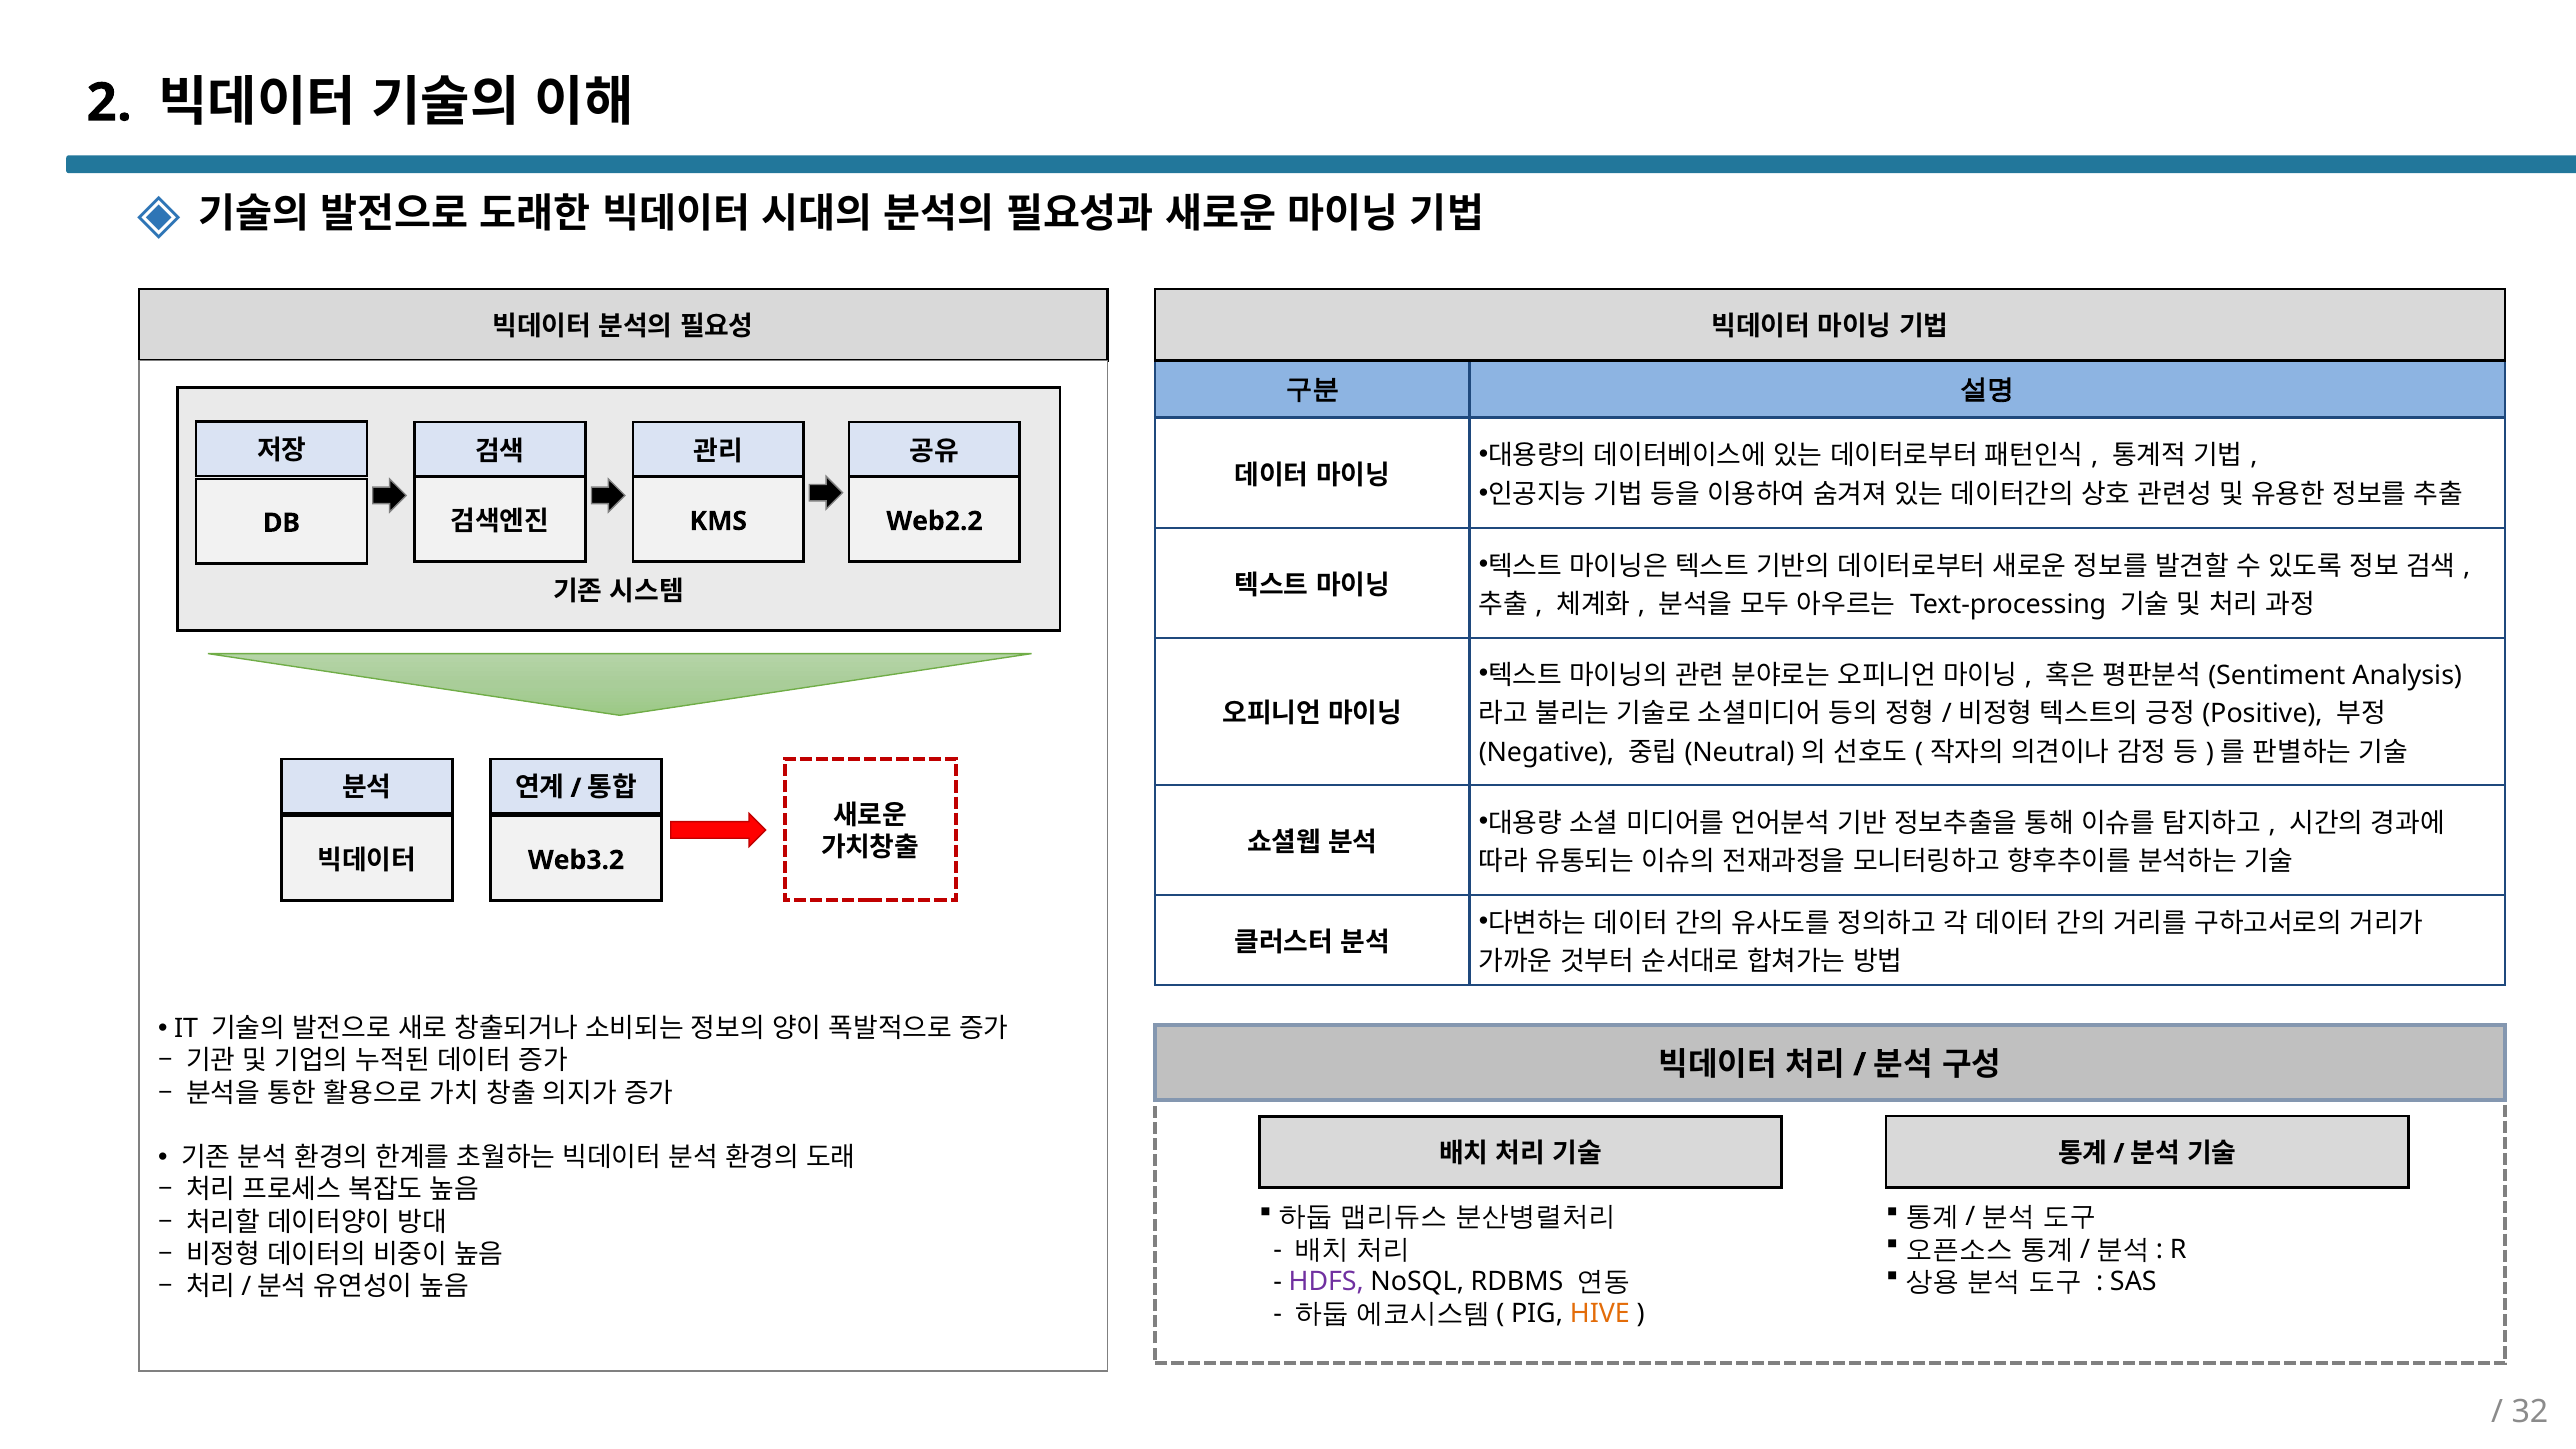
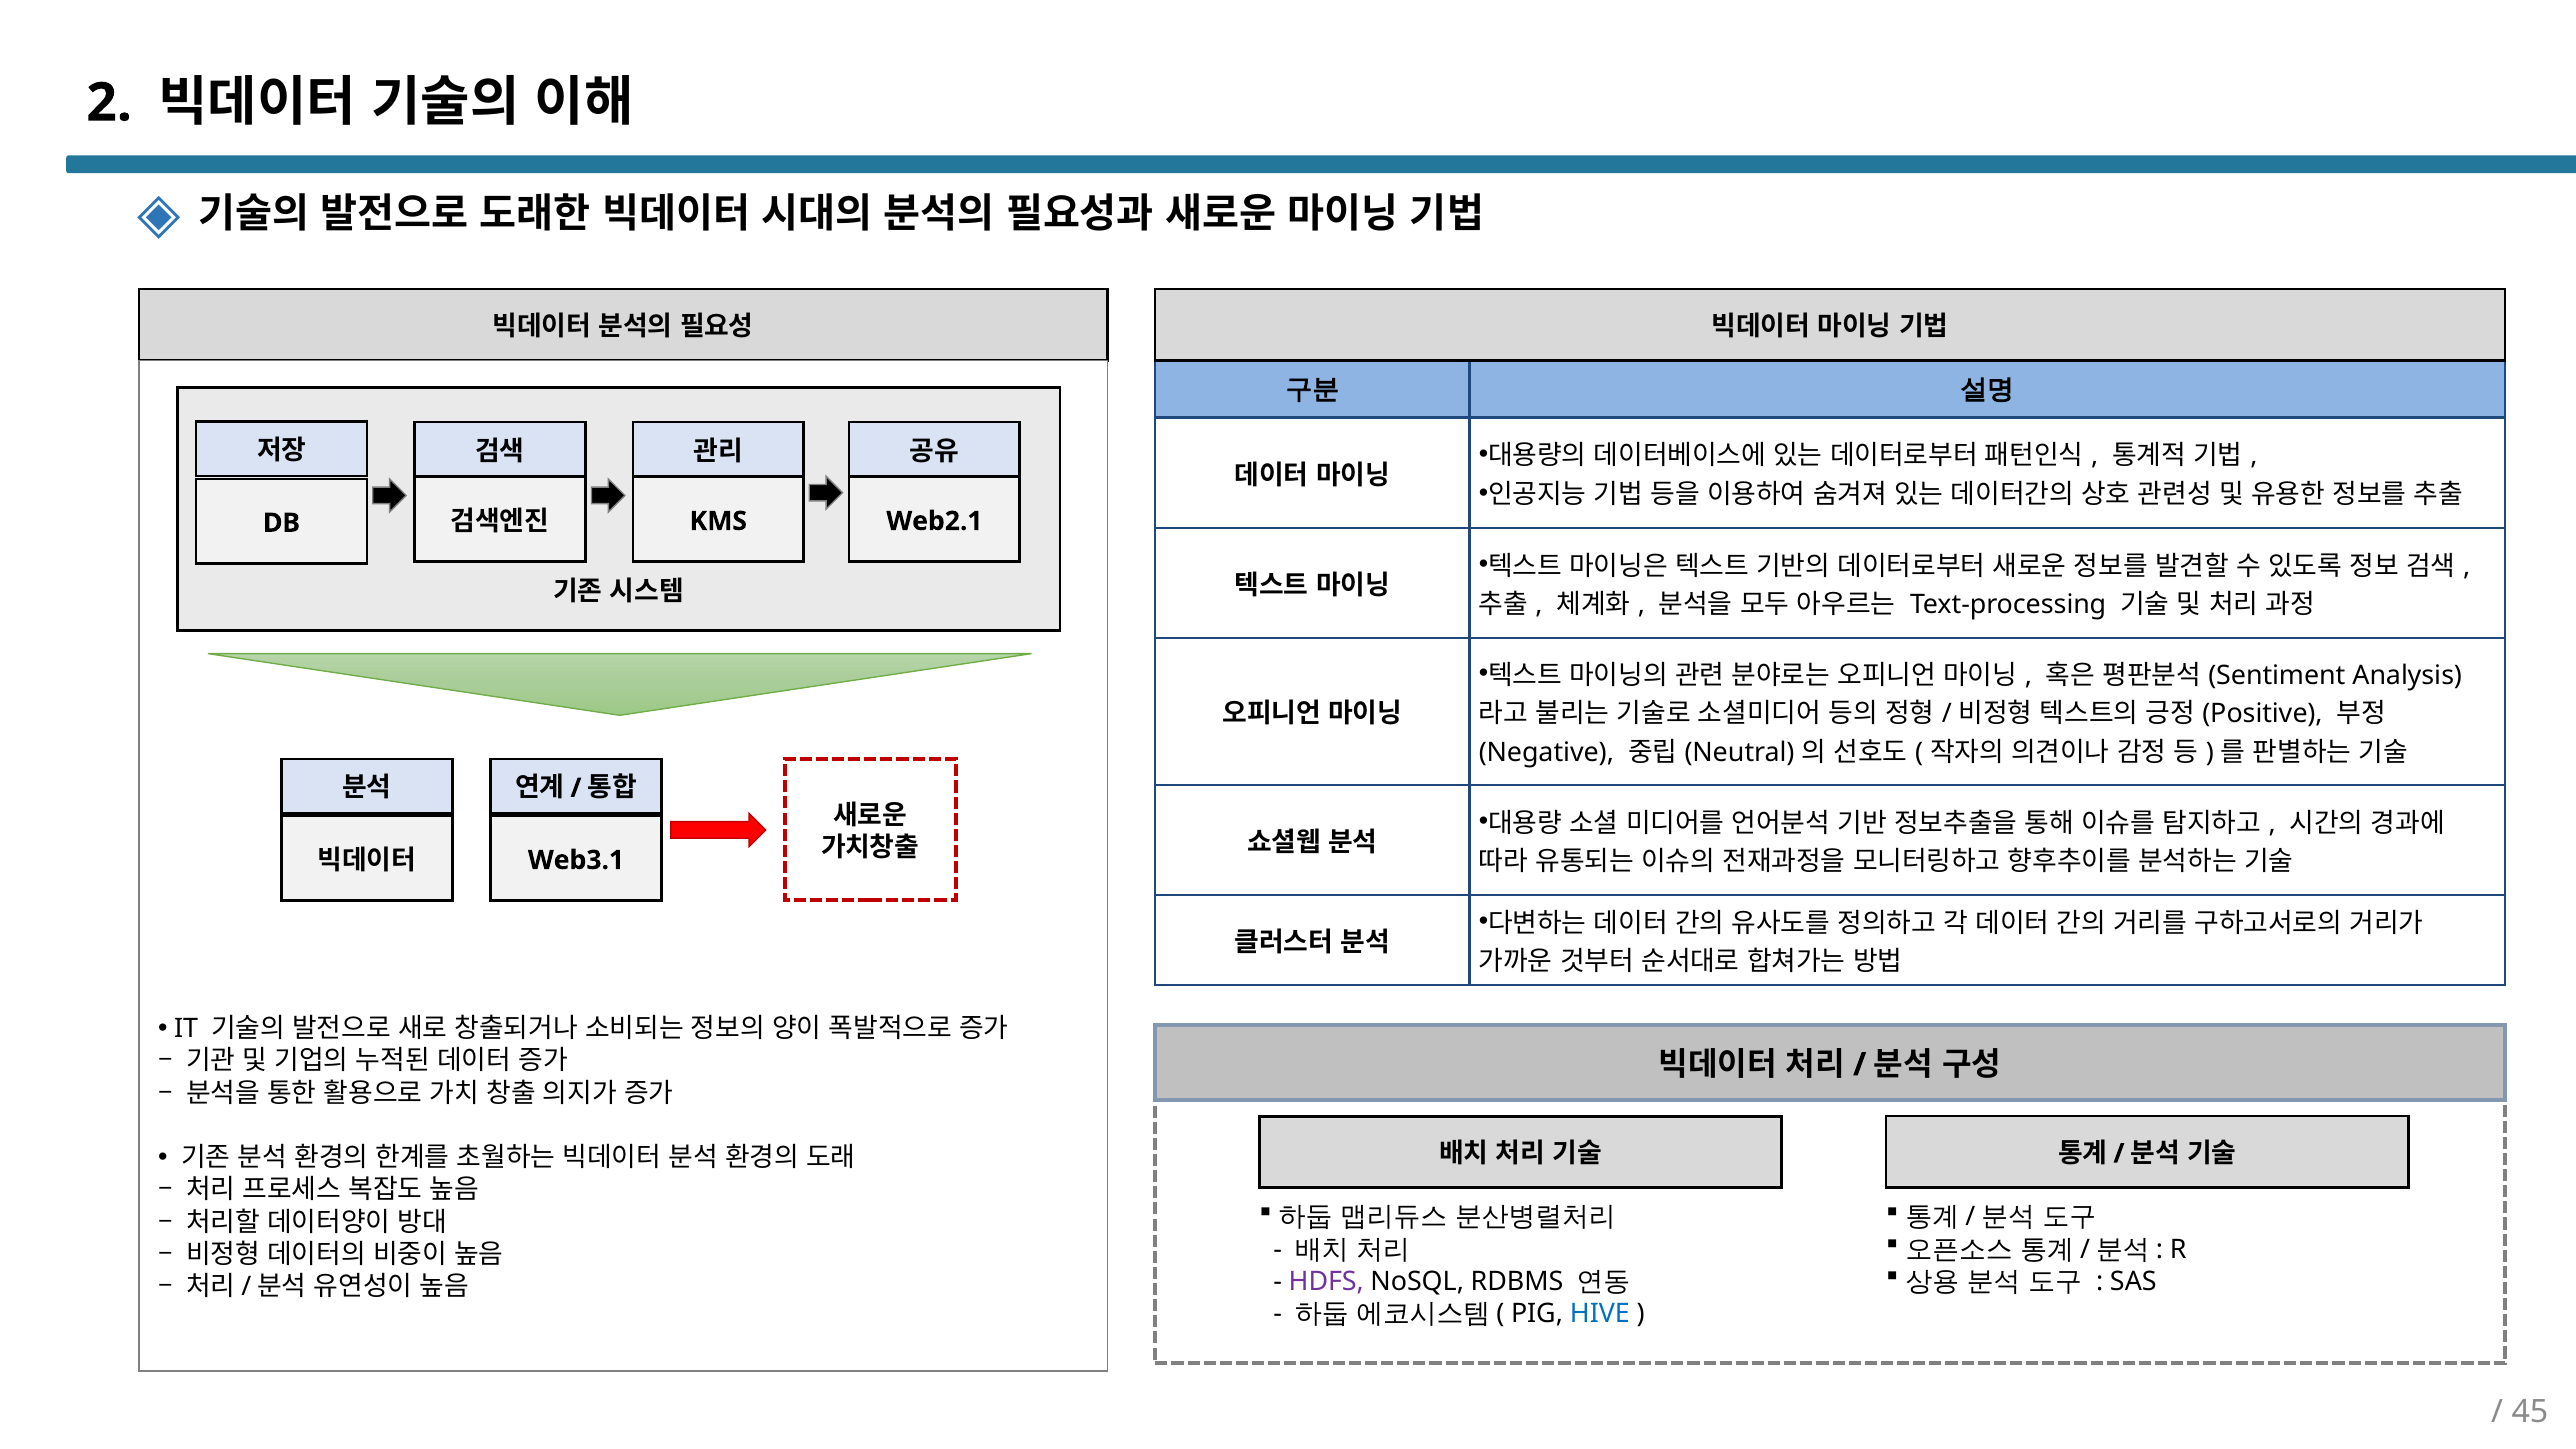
Web2.2: Web2.2 -> Web2.1
Web3.2: Web3.2 -> Web3.1
HIVE colour: orange -> blue
32: 32 -> 45
